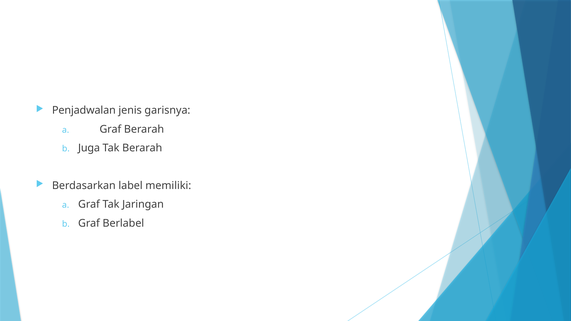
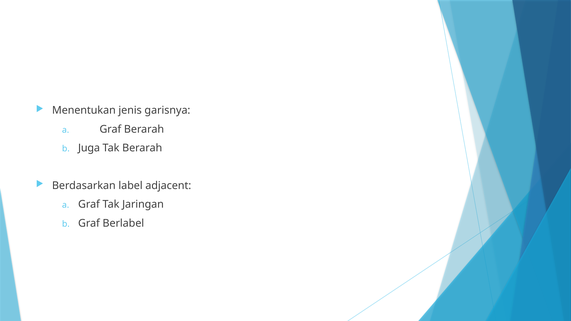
Penjadwalan: Penjadwalan -> Menentukan
memiliki: memiliki -> adjacent
